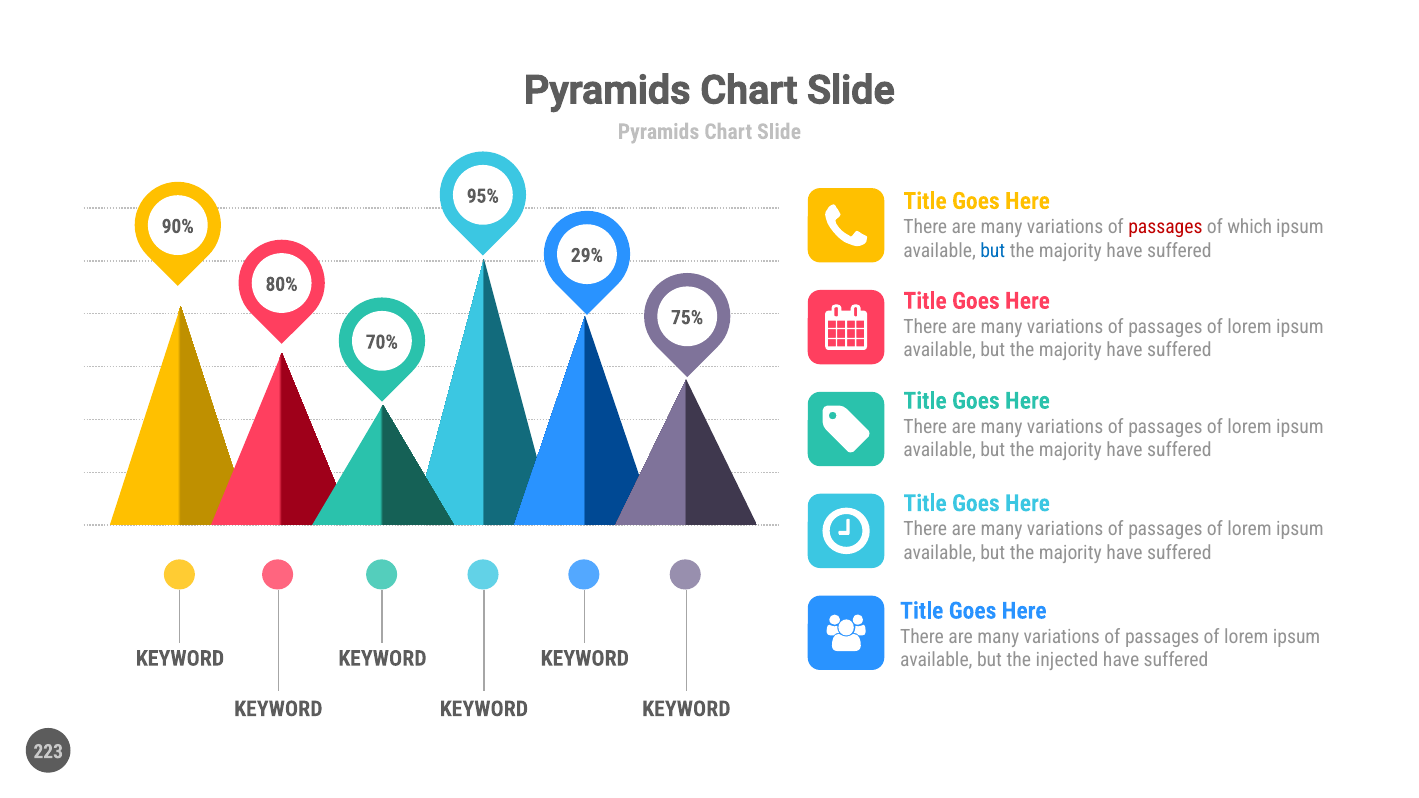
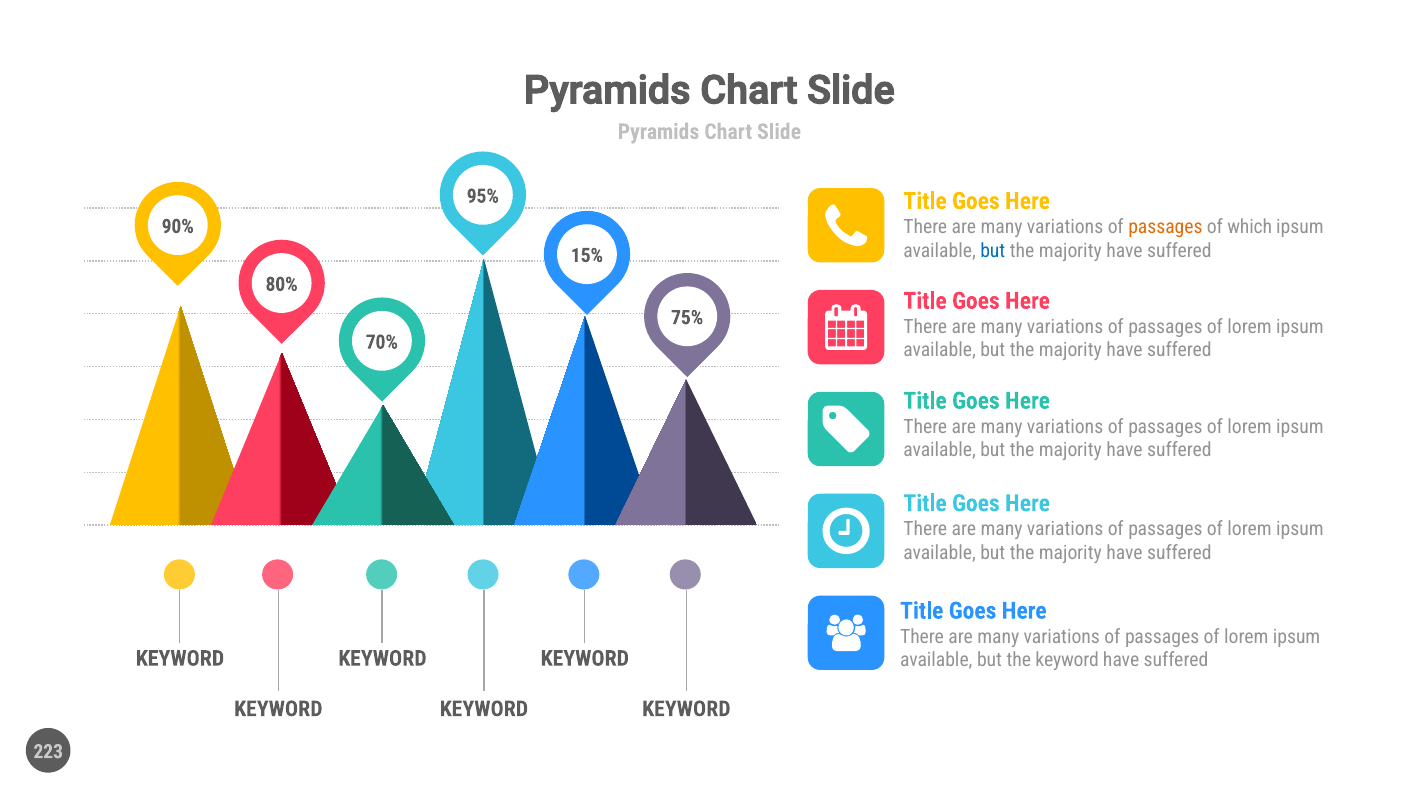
passages at (1165, 227) colour: red -> orange
29%: 29% -> 15%
the injected: injected -> keyword
